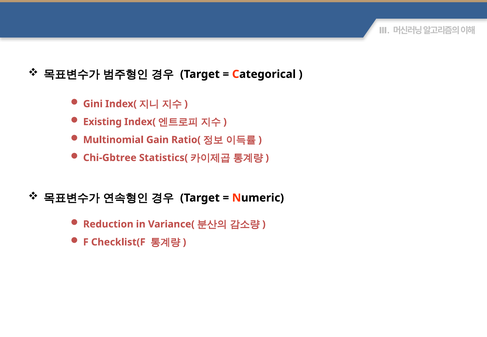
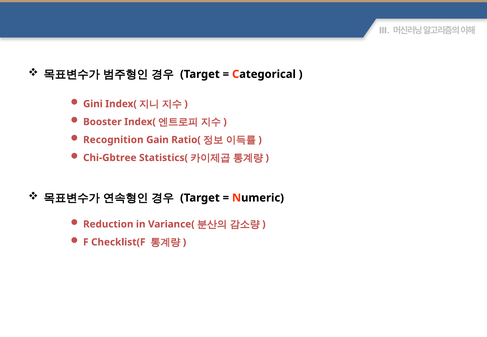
Existing: Existing -> Booster
Multinomial: Multinomial -> Recognition
